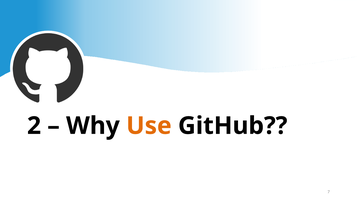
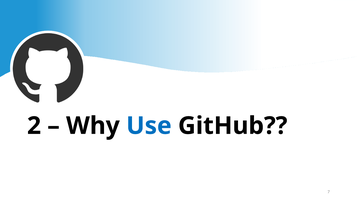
Use colour: orange -> blue
